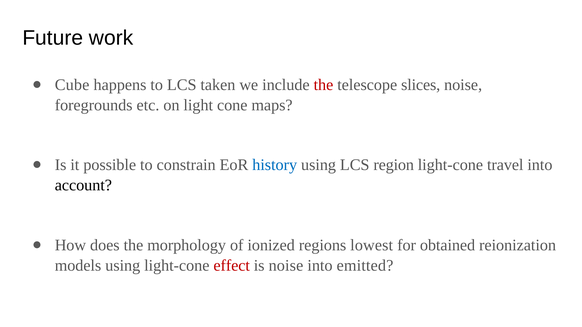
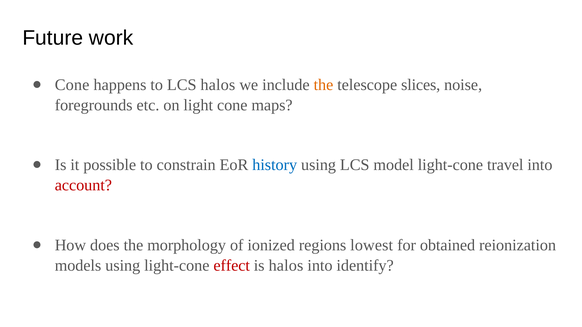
Cube at (72, 85): Cube -> Cone
LCS taken: taken -> halos
the at (323, 85) colour: red -> orange
region: region -> model
account colour: black -> red
is noise: noise -> halos
emitted: emitted -> identify
